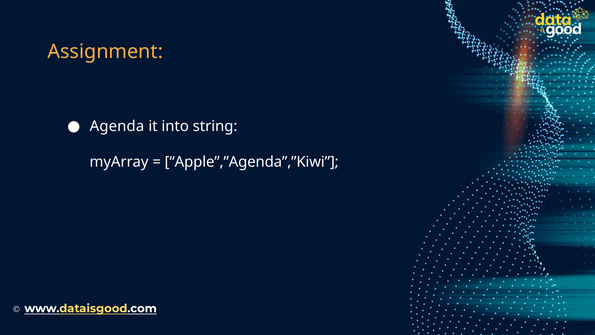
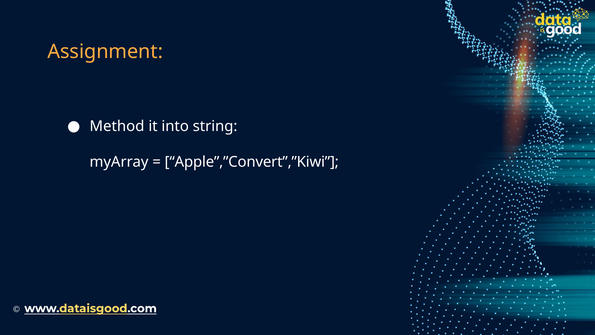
Agenda: Agenda -> Method
Apple”,”Agenda”,”Kiwi: Apple”,”Agenda”,”Kiwi -> Apple”,”Convert”,”Kiwi
